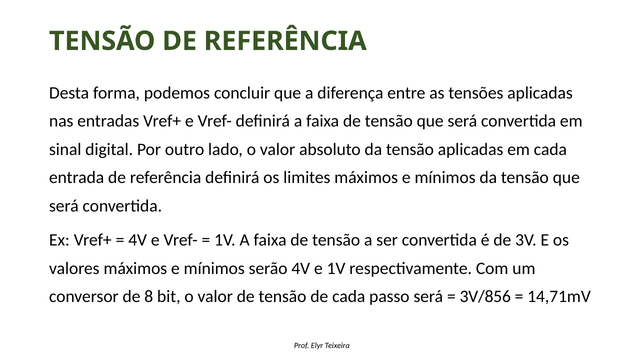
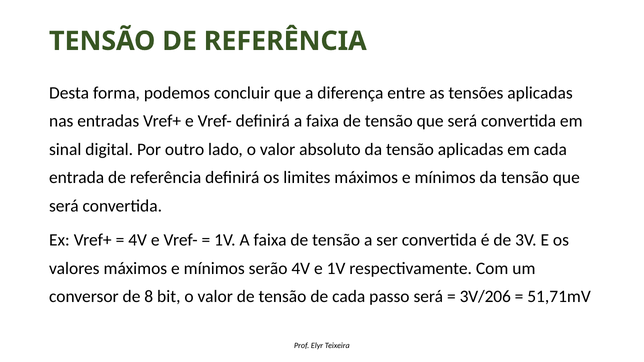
3V/856: 3V/856 -> 3V/206
14,71mV: 14,71mV -> 51,71mV
